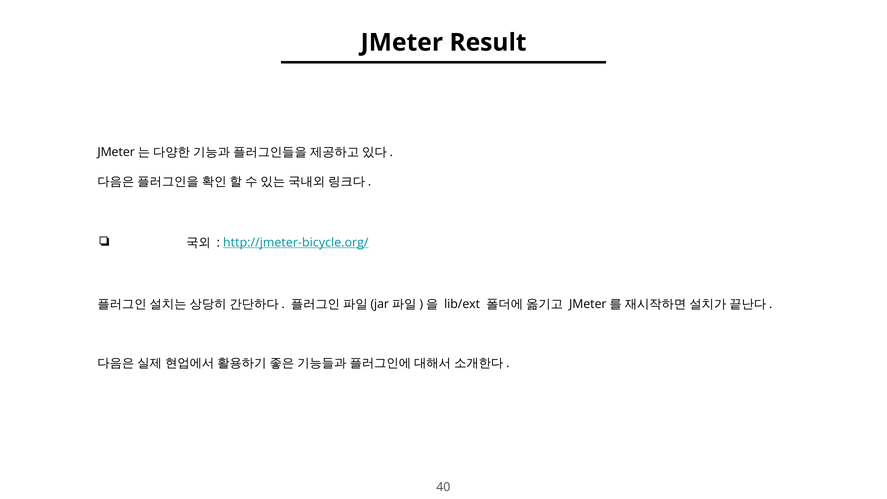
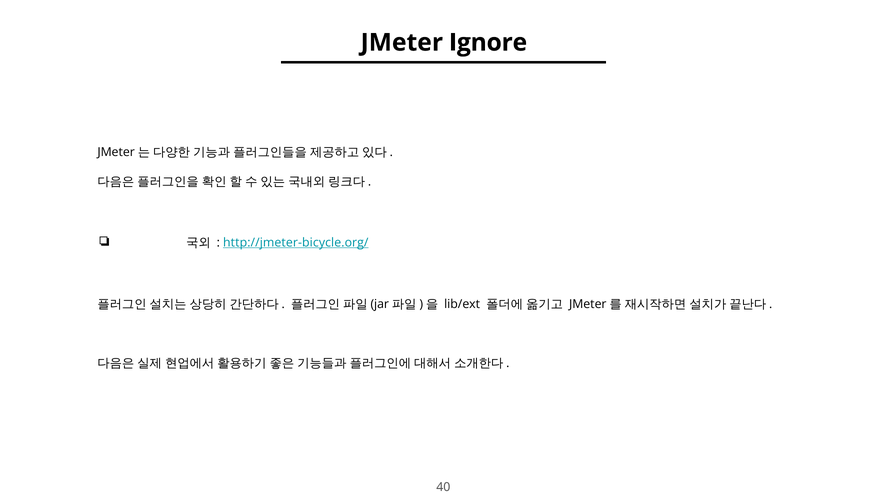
Result: Result -> Ignore
